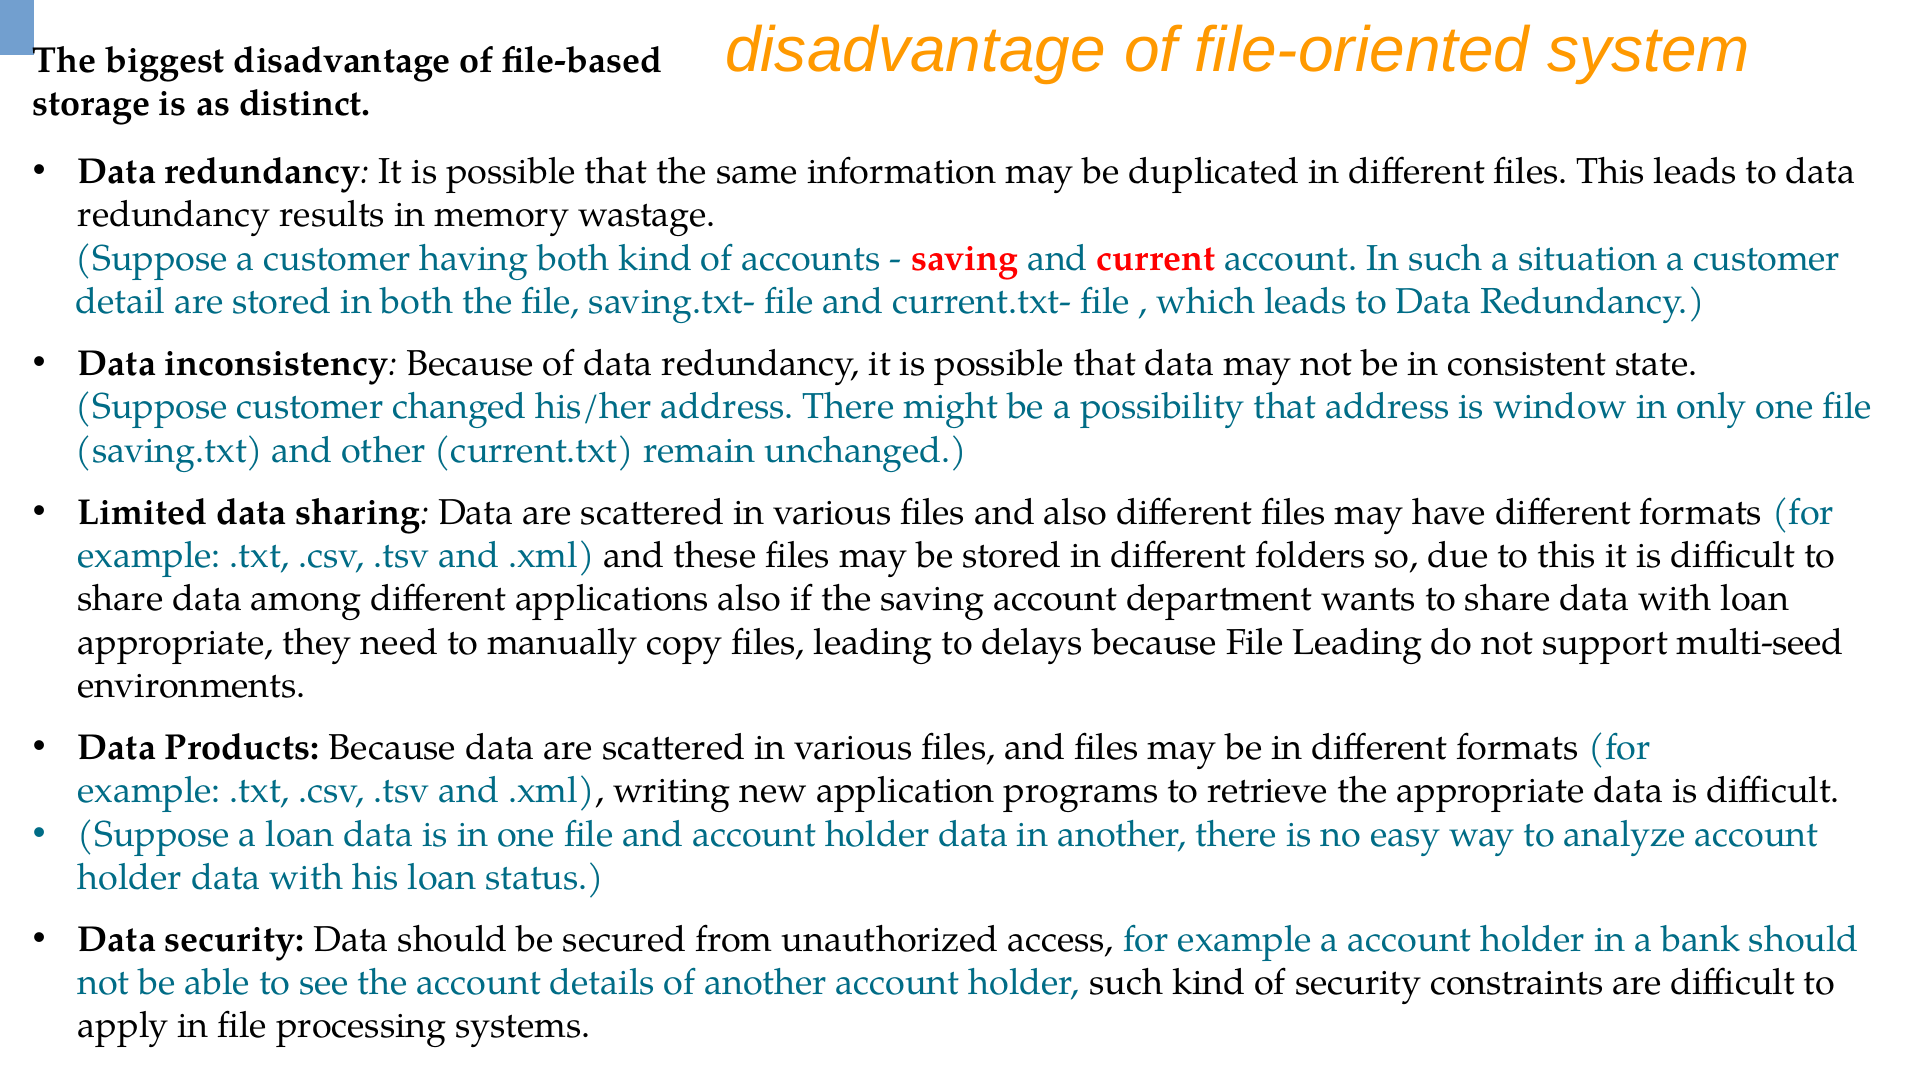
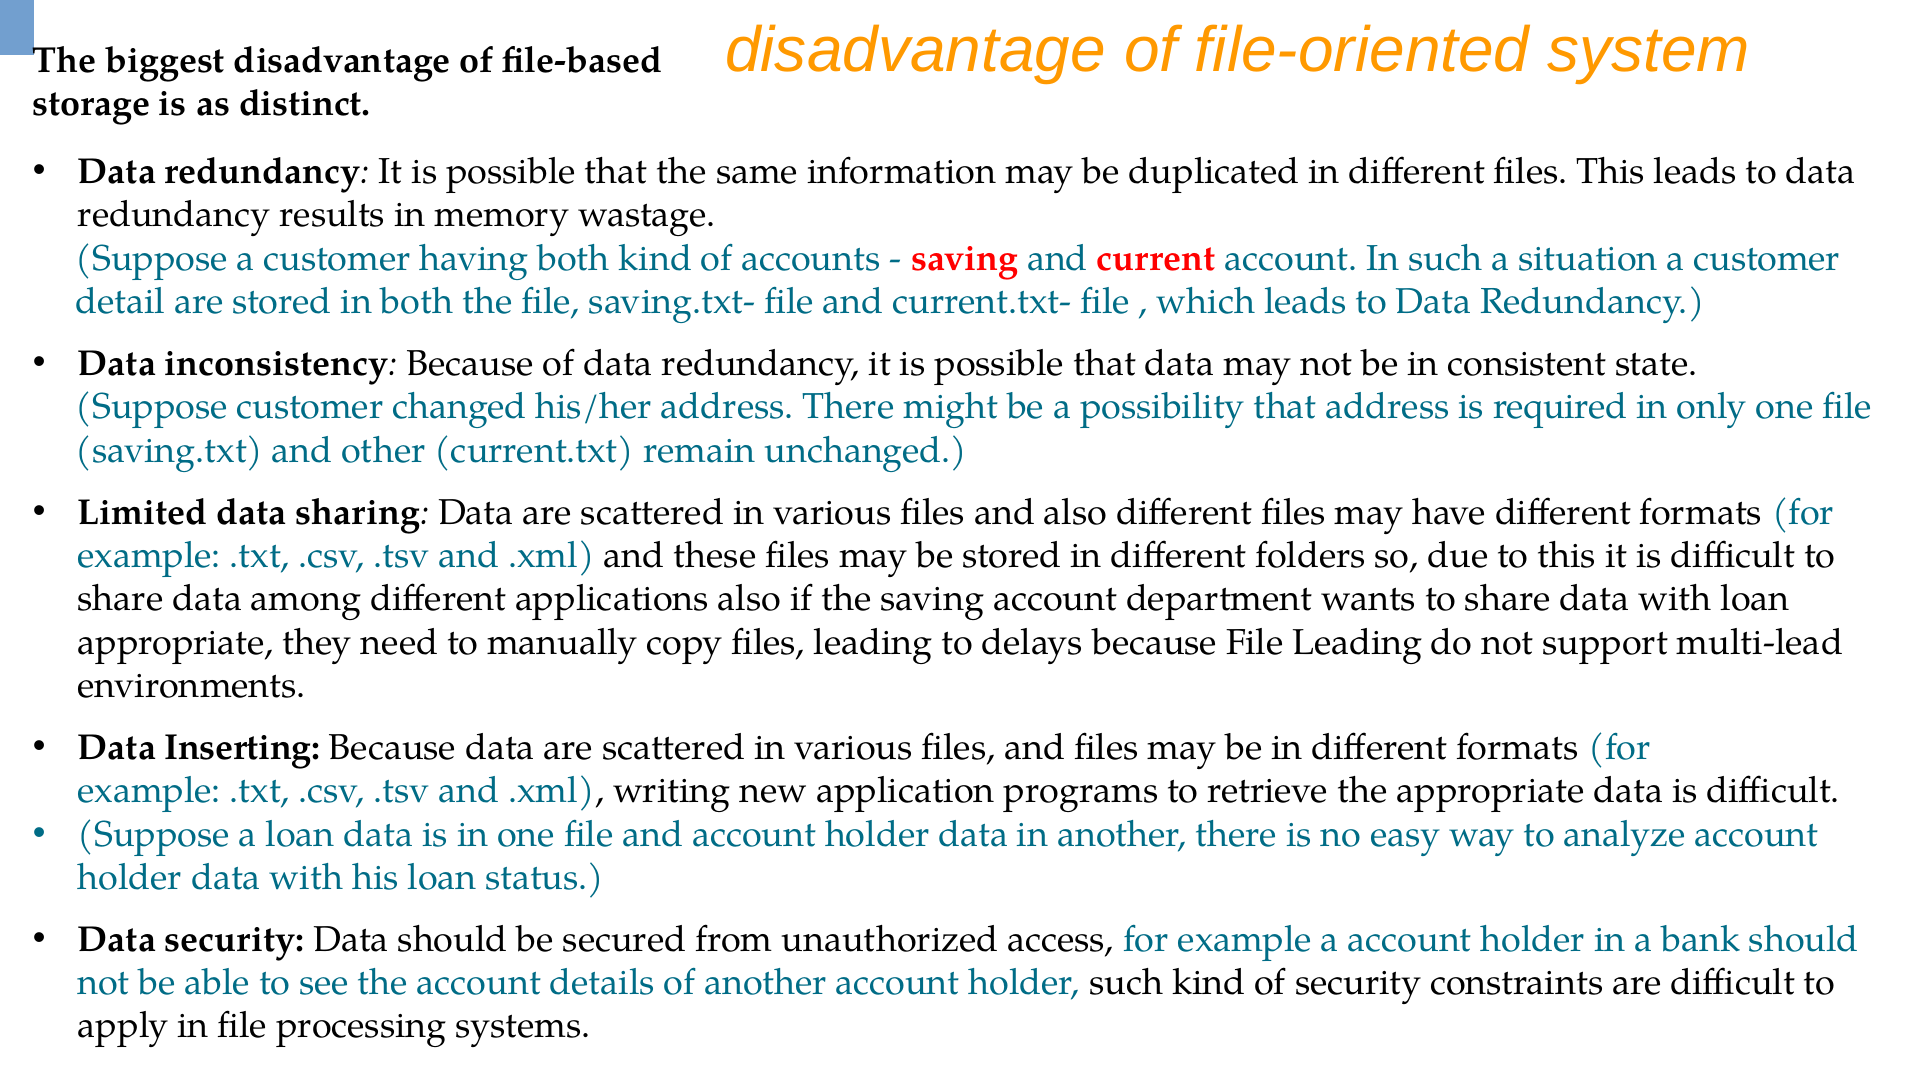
window: window -> required
multi-seed: multi-seed -> multi-lead
Products: Products -> Inserting
